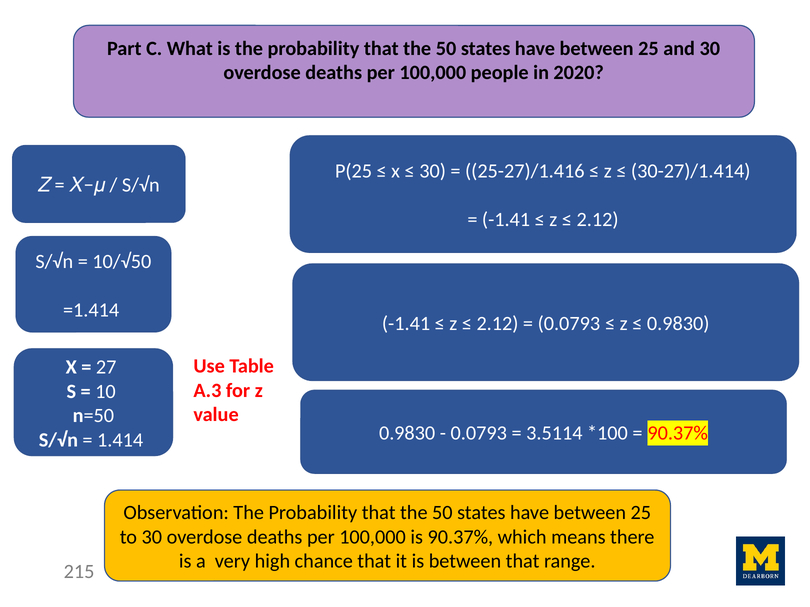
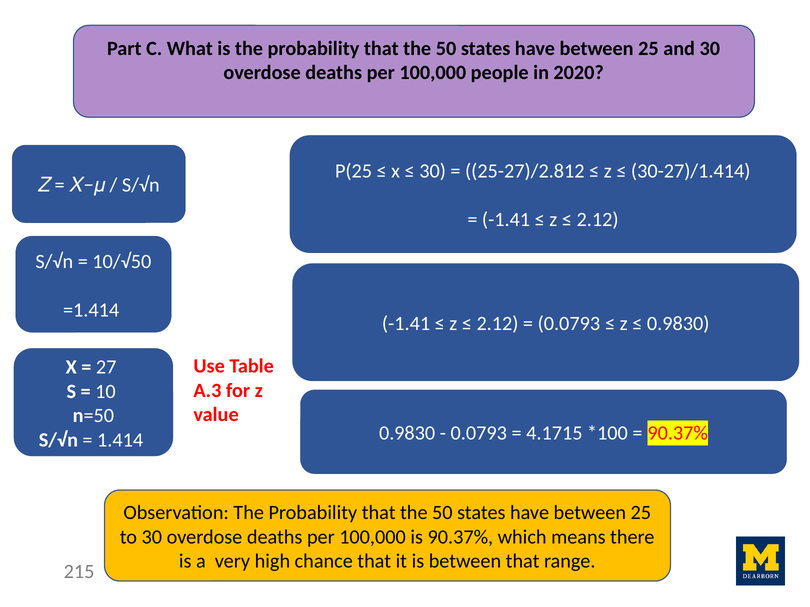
25-27)/1.416: 25-27)/1.416 -> 25-27)/2.812
3.5114: 3.5114 -> 4.1715
